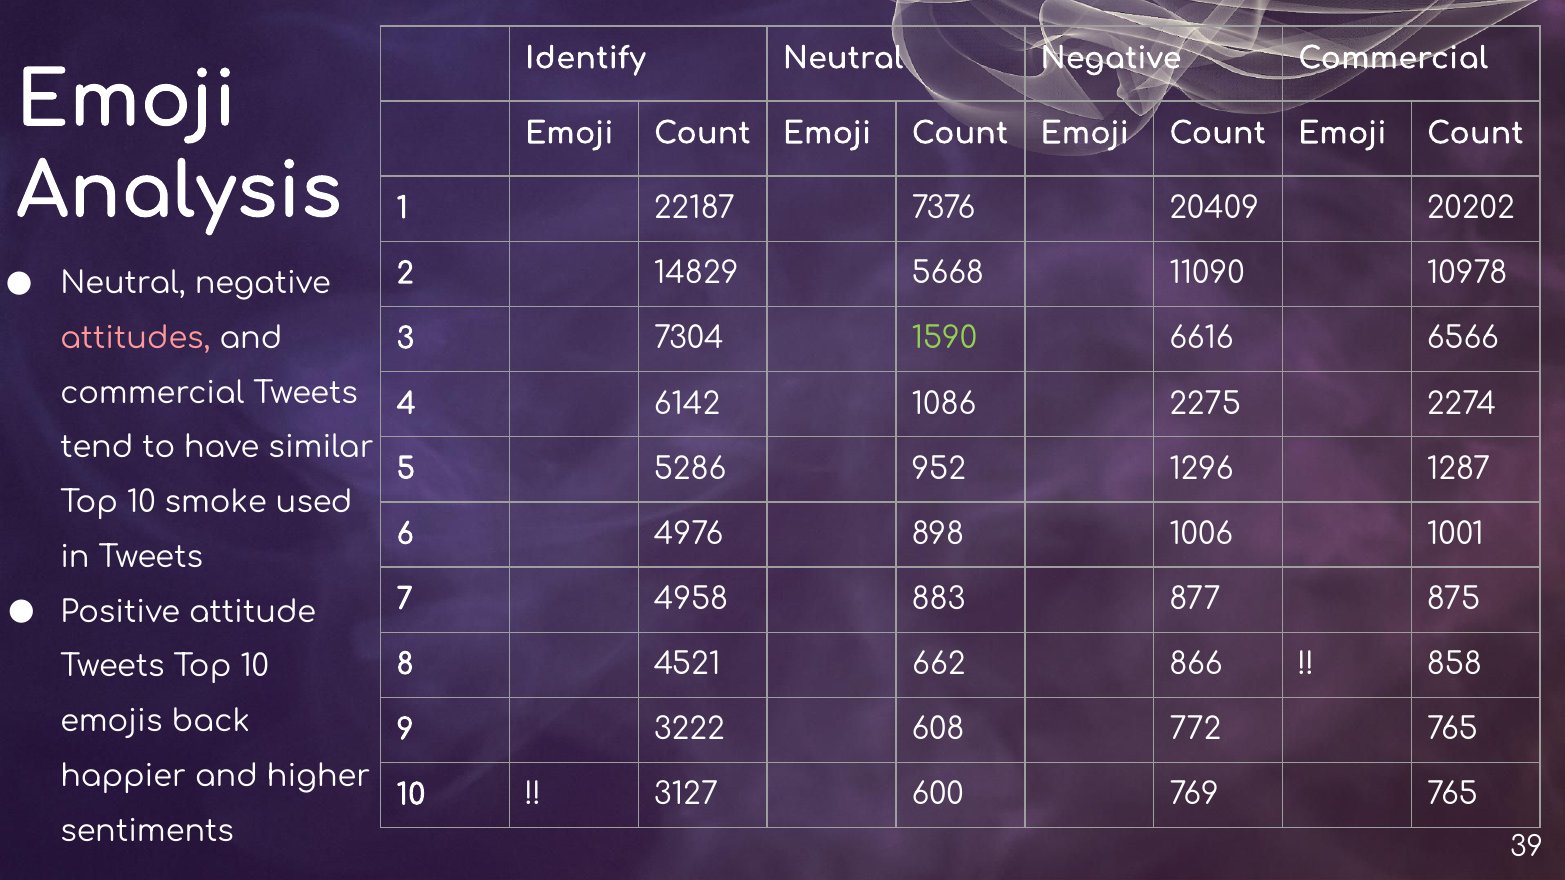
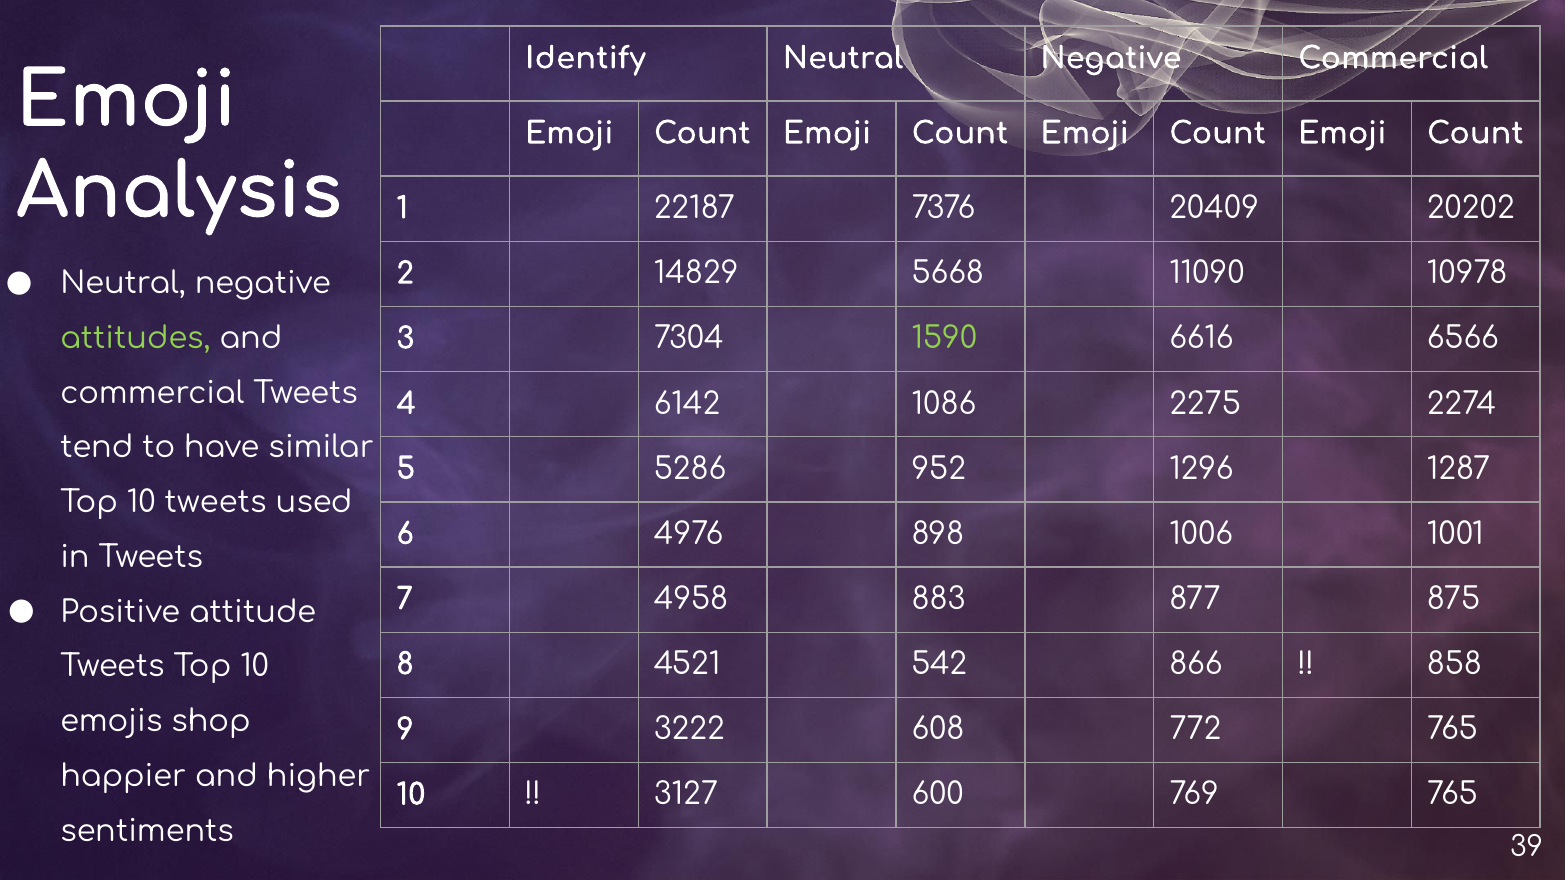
attitudes colour: pink -> light green
10 smoke: smoke -> tweets
662: 662 -> 542
back: back -> shop
